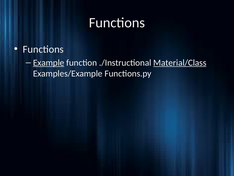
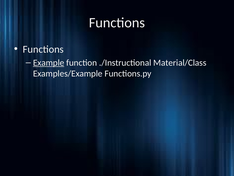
Material/Class underline: present -> none
